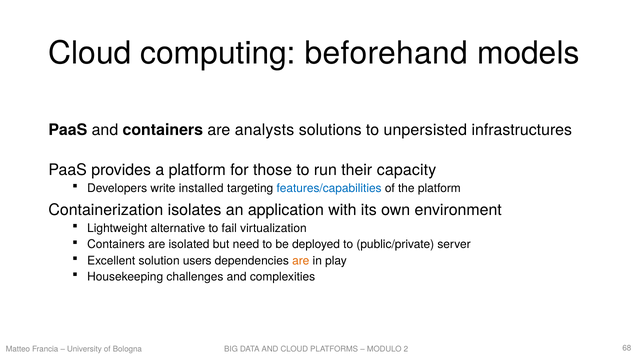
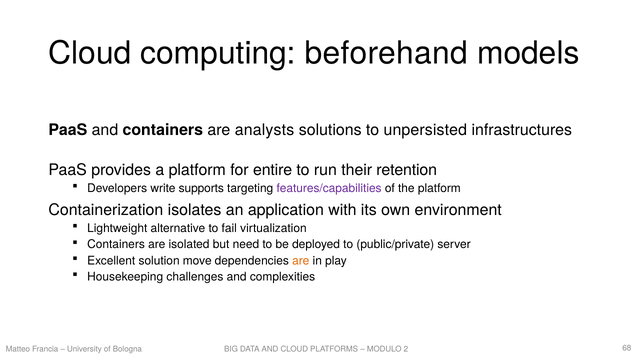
those: those -> entire
capacity: capacity -> retention
installed: installed -> supports
features/capabilities colour: blue -> purple
users: users -> move
